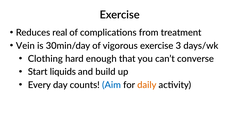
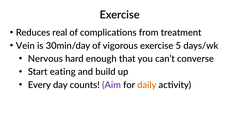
3: 3 -> 5
Clothing: Clothing -> Nervous
liquids: liquids -> eating
Aim colour: blue -> purple
